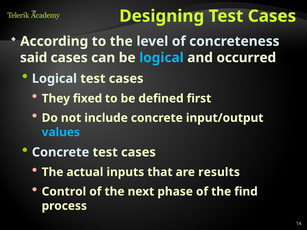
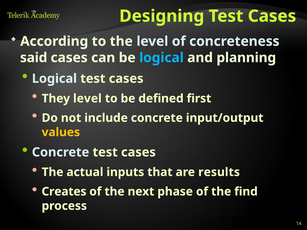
occurred: occurred -> planning
They fixed: fixed -> level
values colour: light blue -> yellow
Control: Control -> Creates
